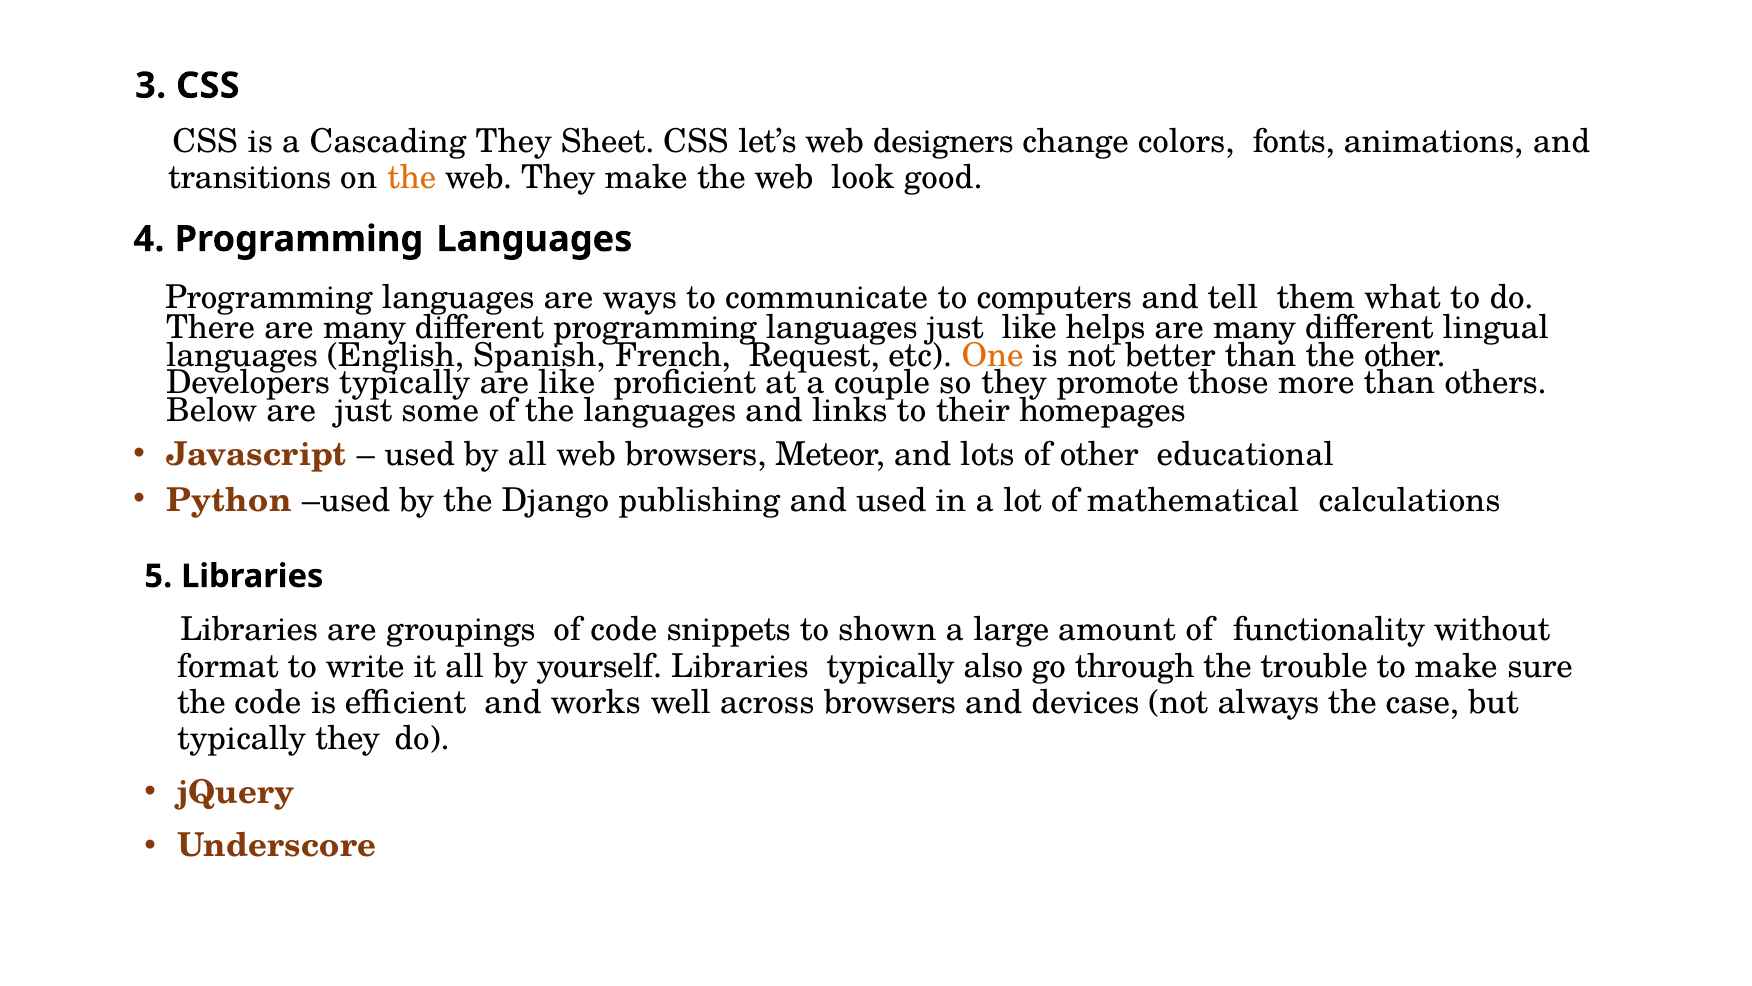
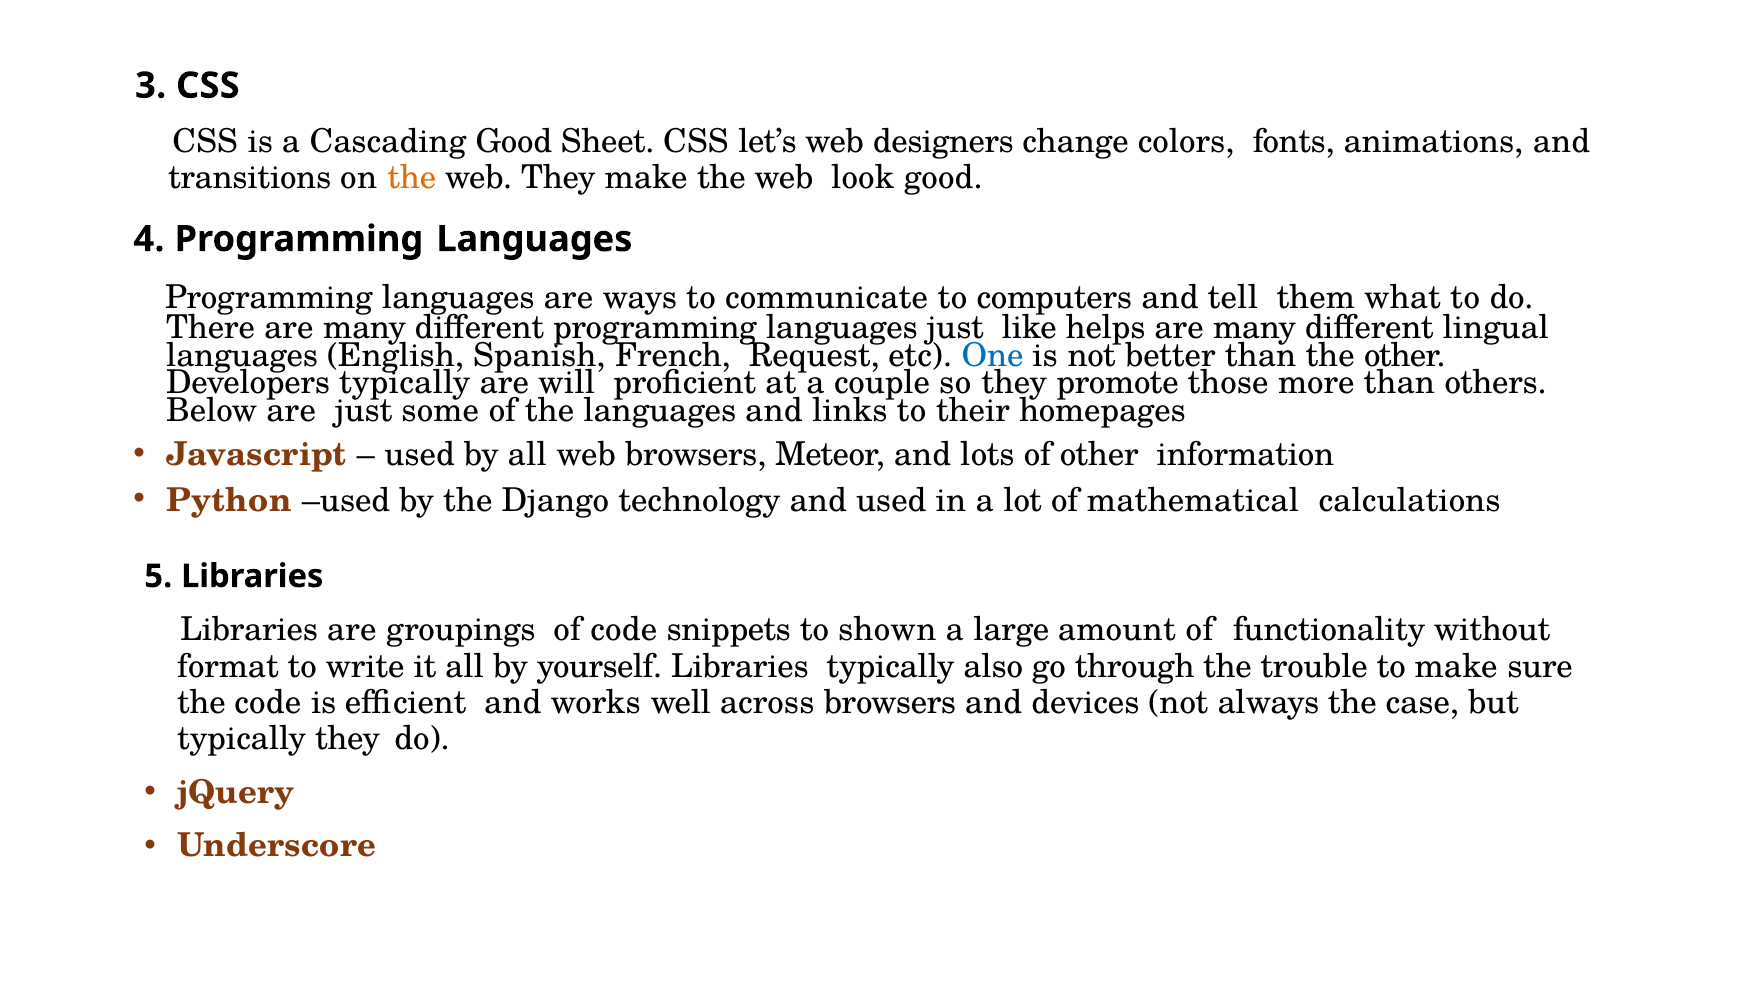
Cascading They: They -> Good
One colour: orange -> blue
are like: like -> will
educational: educational -> information
publishing: publishing -> technology
